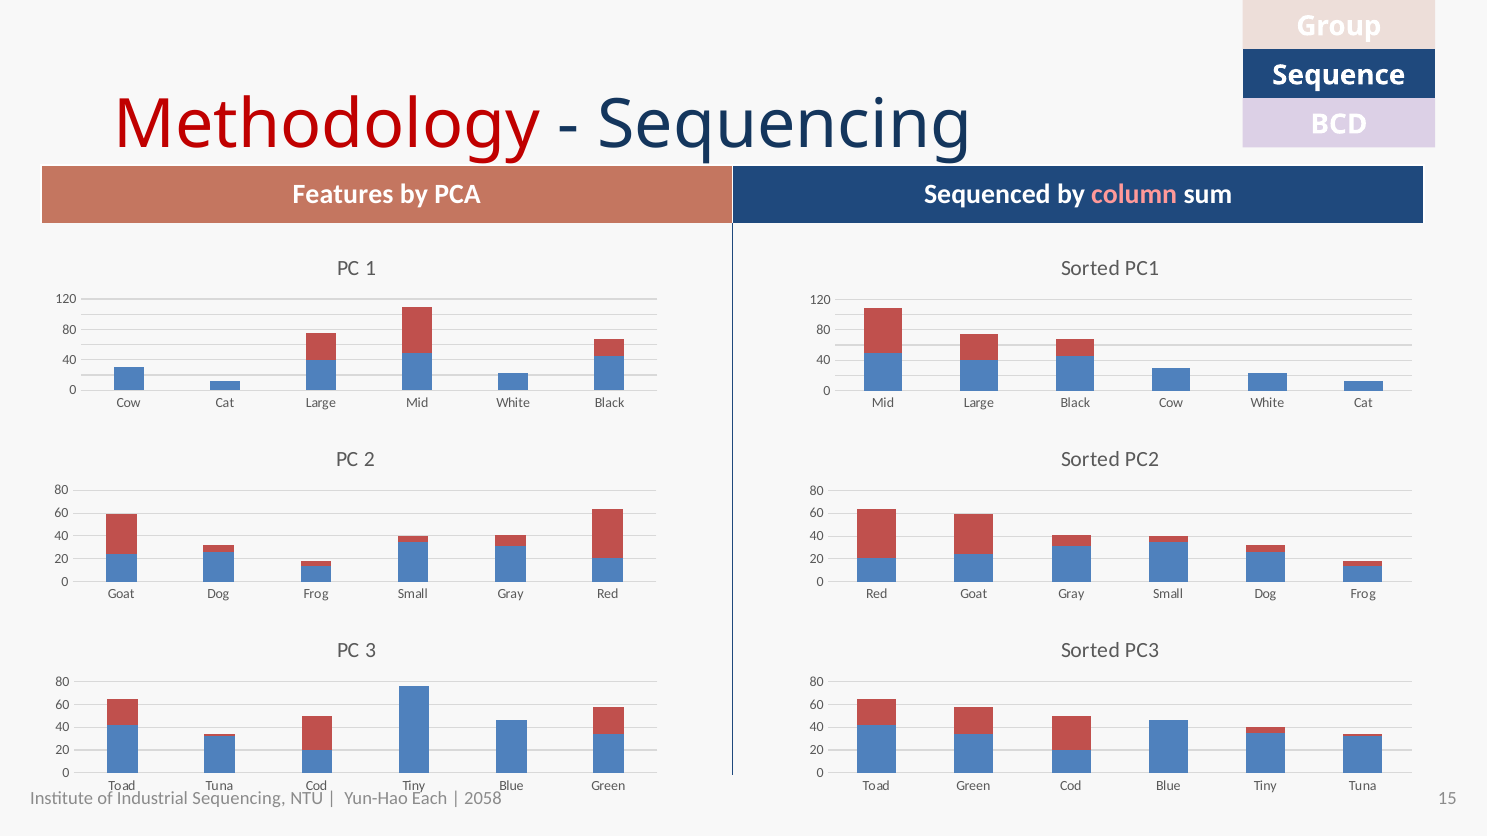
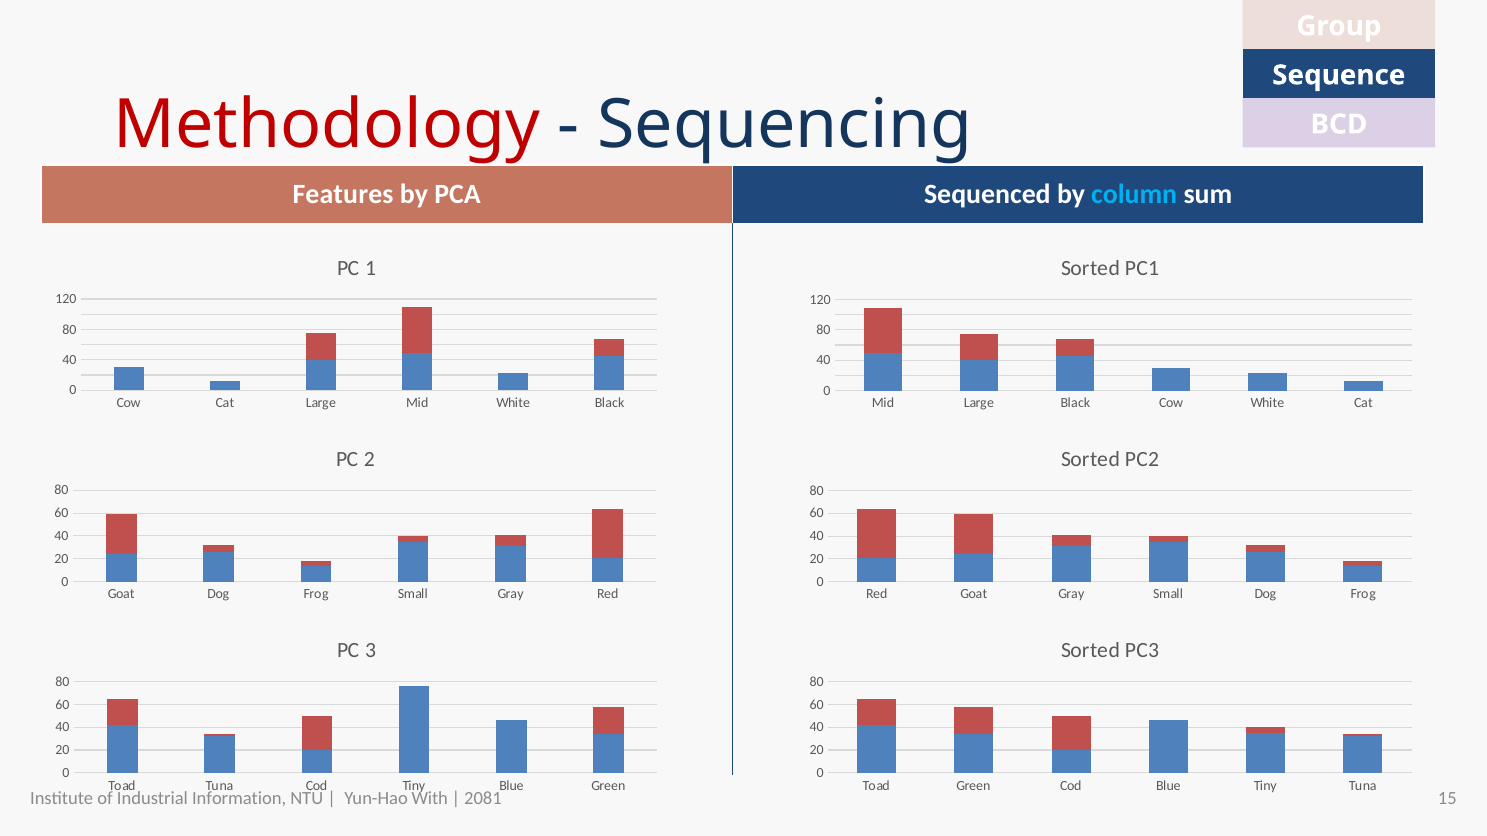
column colour: pink -> light blue
Industrial Sequencing: Sequencing -> Information
Each: Each -> With
2058: 2058 -> 2081
